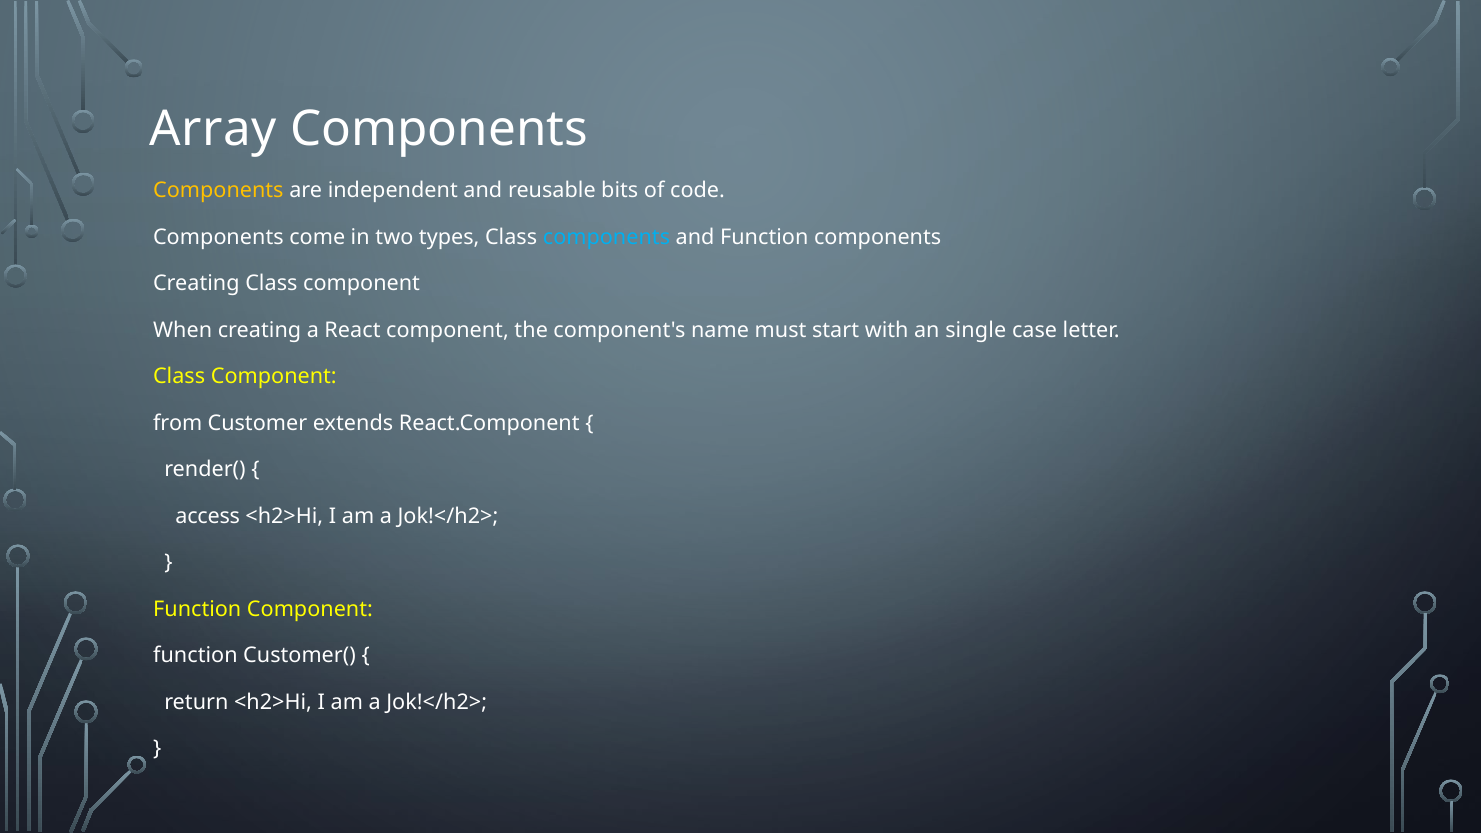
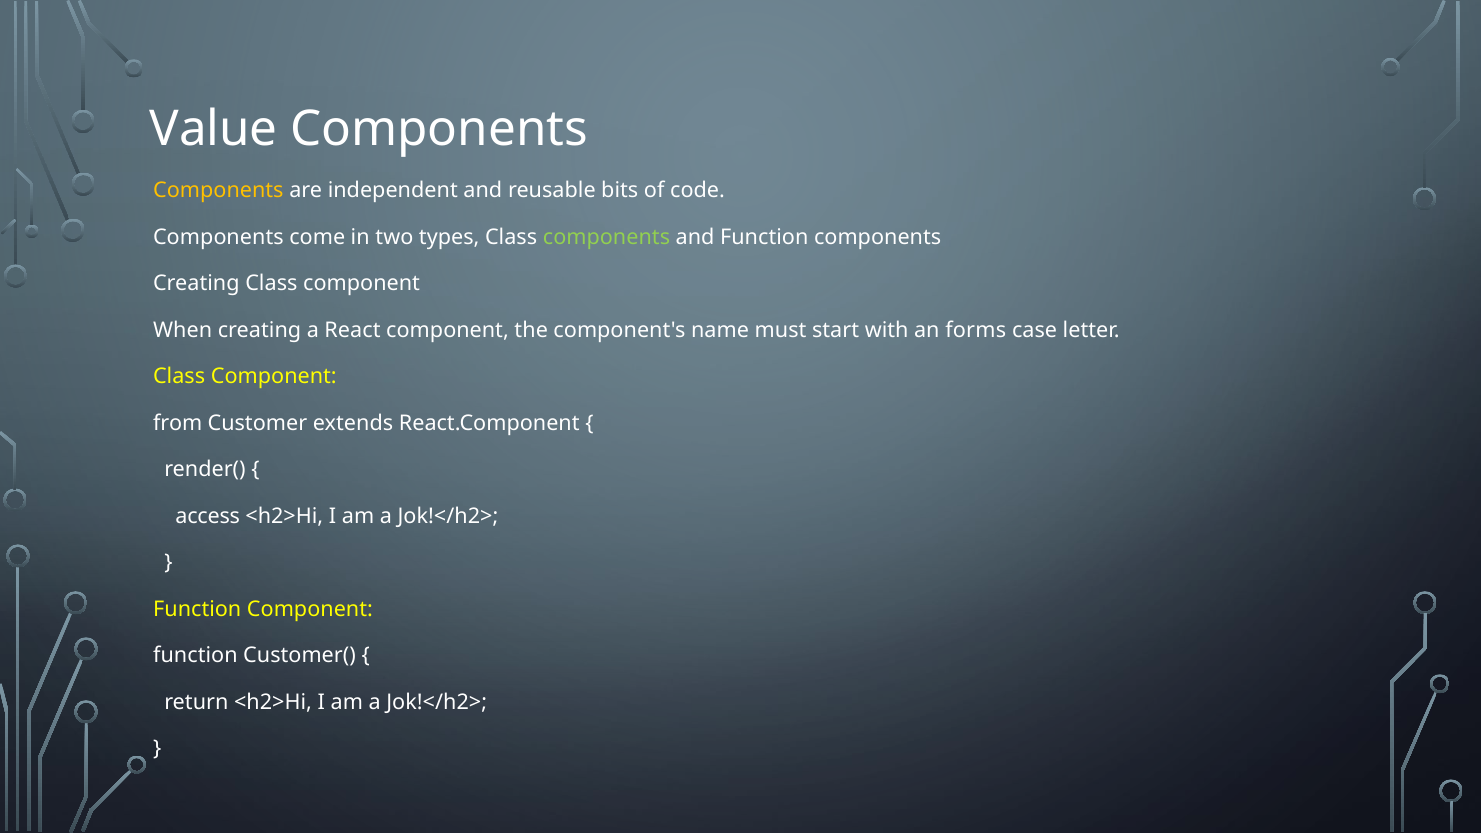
Array: Array -> Value
components at (606, 237) colour: light blue -> light green
single: single -> forms
